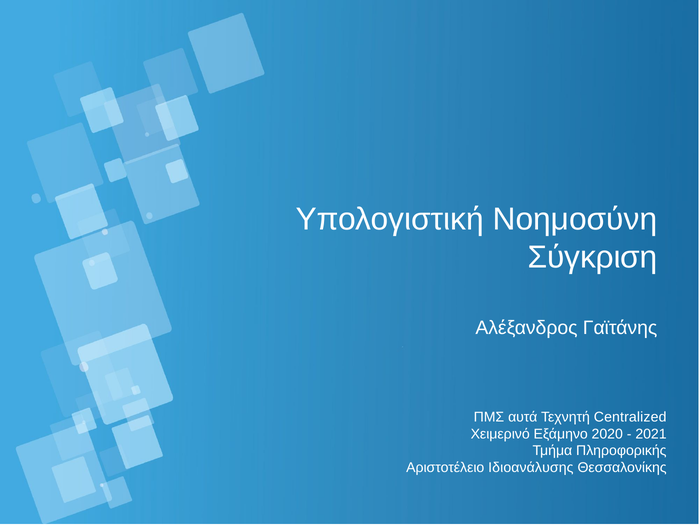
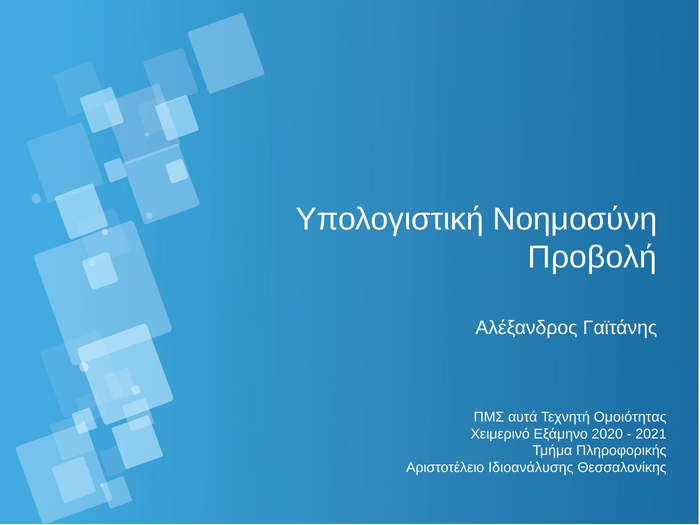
Σύγκριση: Σύγκριση -> Προβολή
Centralized: Centralized -> Ομοιότητας
